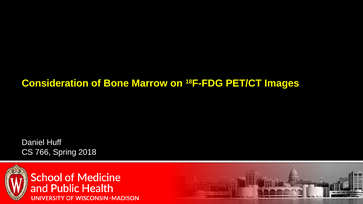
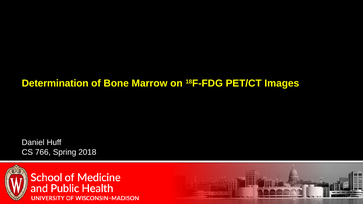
Consideration: Consideration -> Determination
